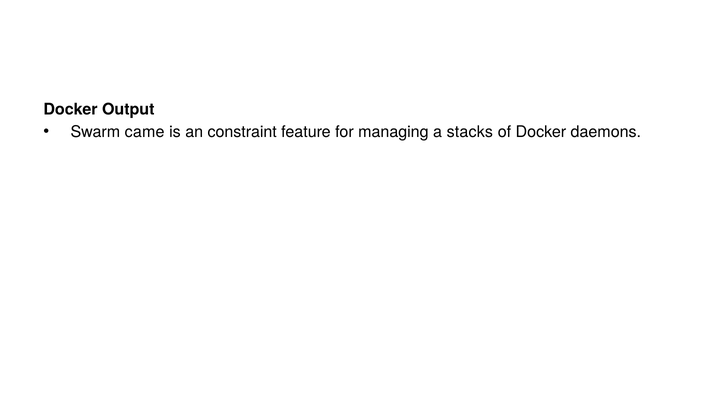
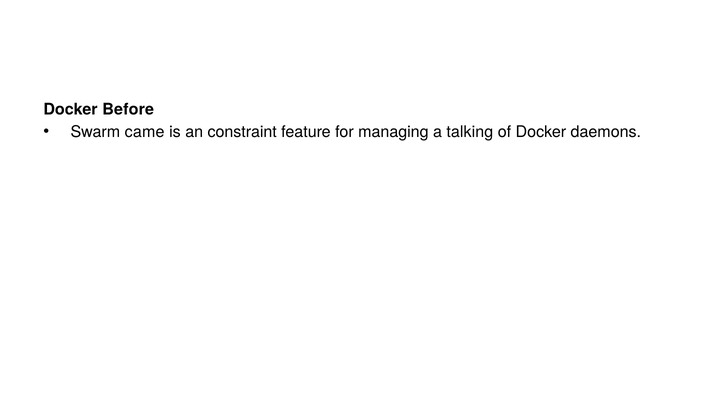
Output: Output -> Before
stacks: stacks -> talking
